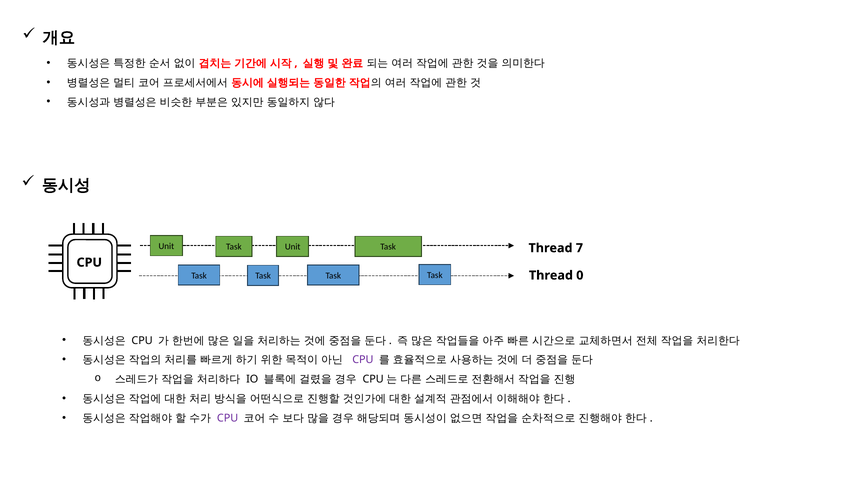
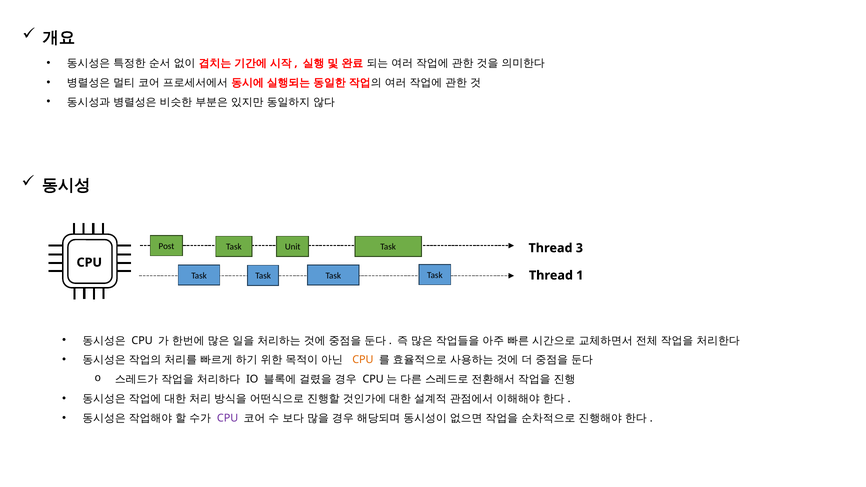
Unit at (166, 246): Unit -> Post
7: 7 -> 3
0: 0 -> 1
CPU at (363, 360) colour: purple -> orange
